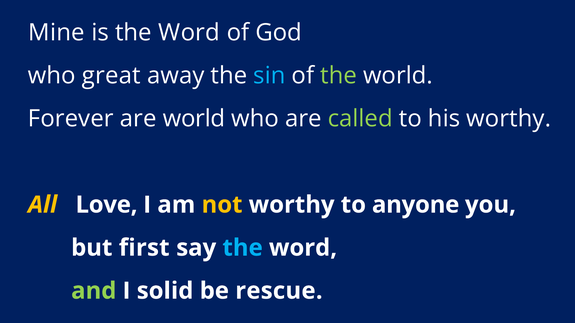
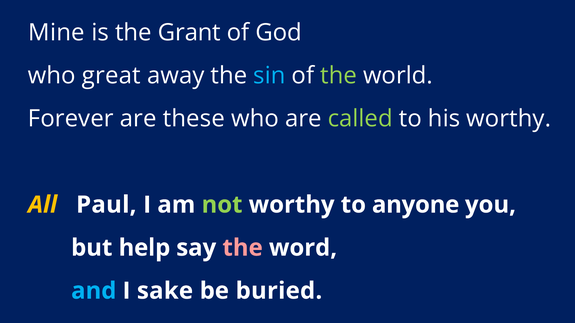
is the Word: Word -> Grant
are world: world -> these
Love: Love -> Paul
not colour: yellow -> light green
first: first -> help
the at (243, 248) colour: light blue -> pink
and colour: light green -> light blue
solid: solid -> sake
rescue: rescue -> buried
